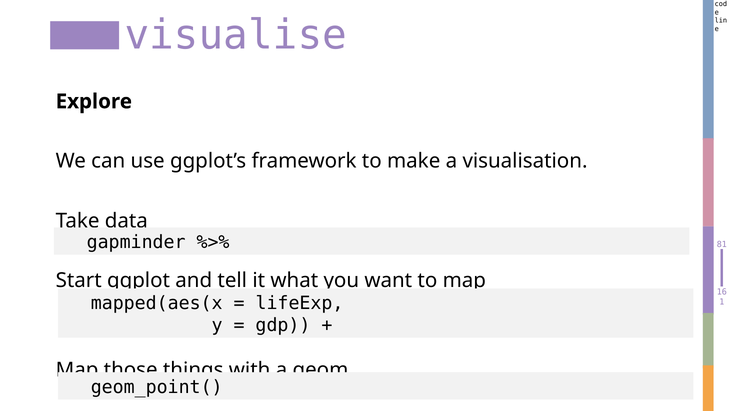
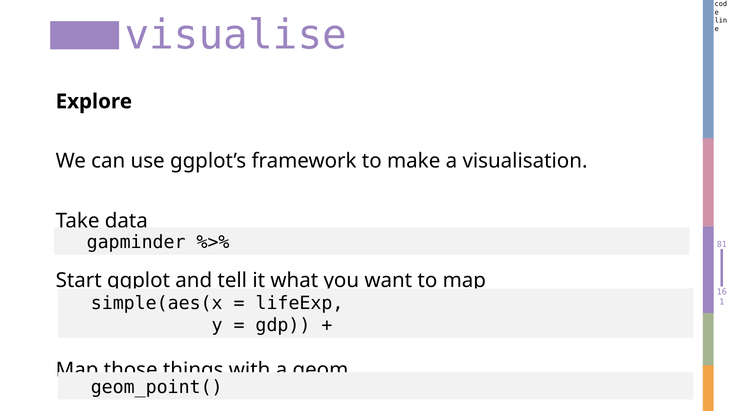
mapped(aes(x: mapped(aes(x -> simple(aes(x
